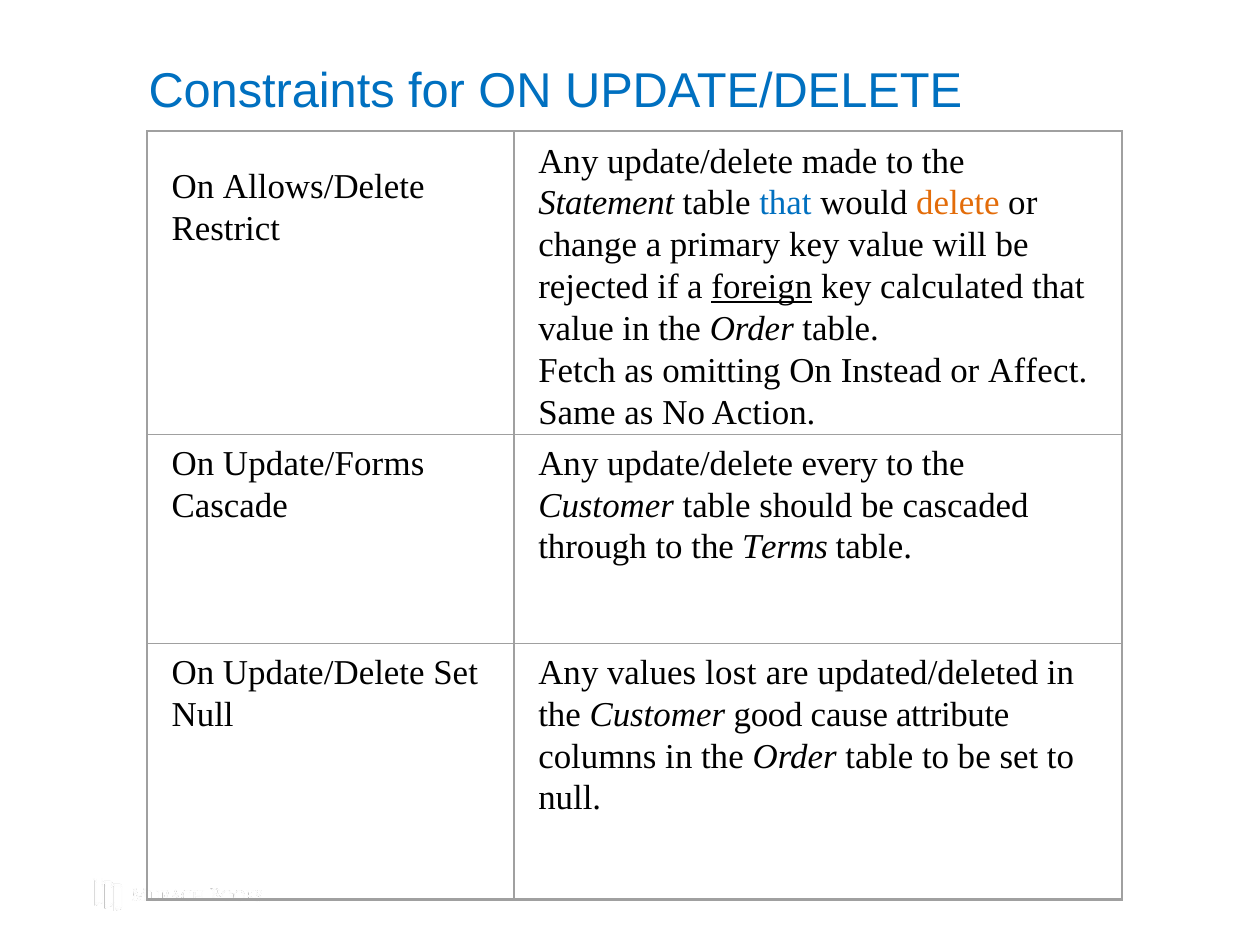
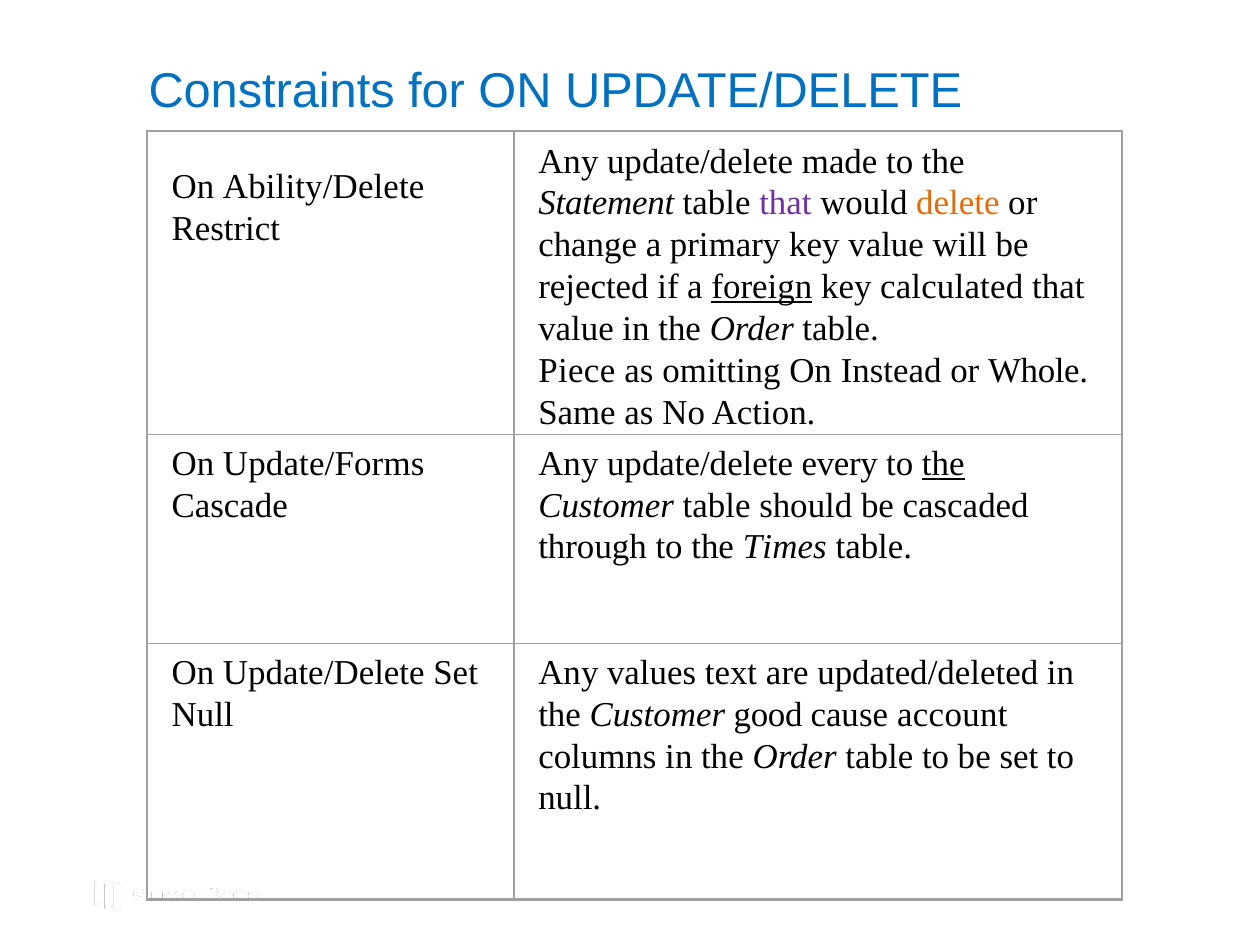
Allows/Delete: Allows/Delete -> Ability/Delete
that at (785, 203) colour: blue -> purple
Fetch: Fetch -> Piece
Affect: Affect -> Whole
the at (943, 463) underline: none -> present
Terms: Terms -> Times
lost: lost -> text
attribute: attribute -> account
